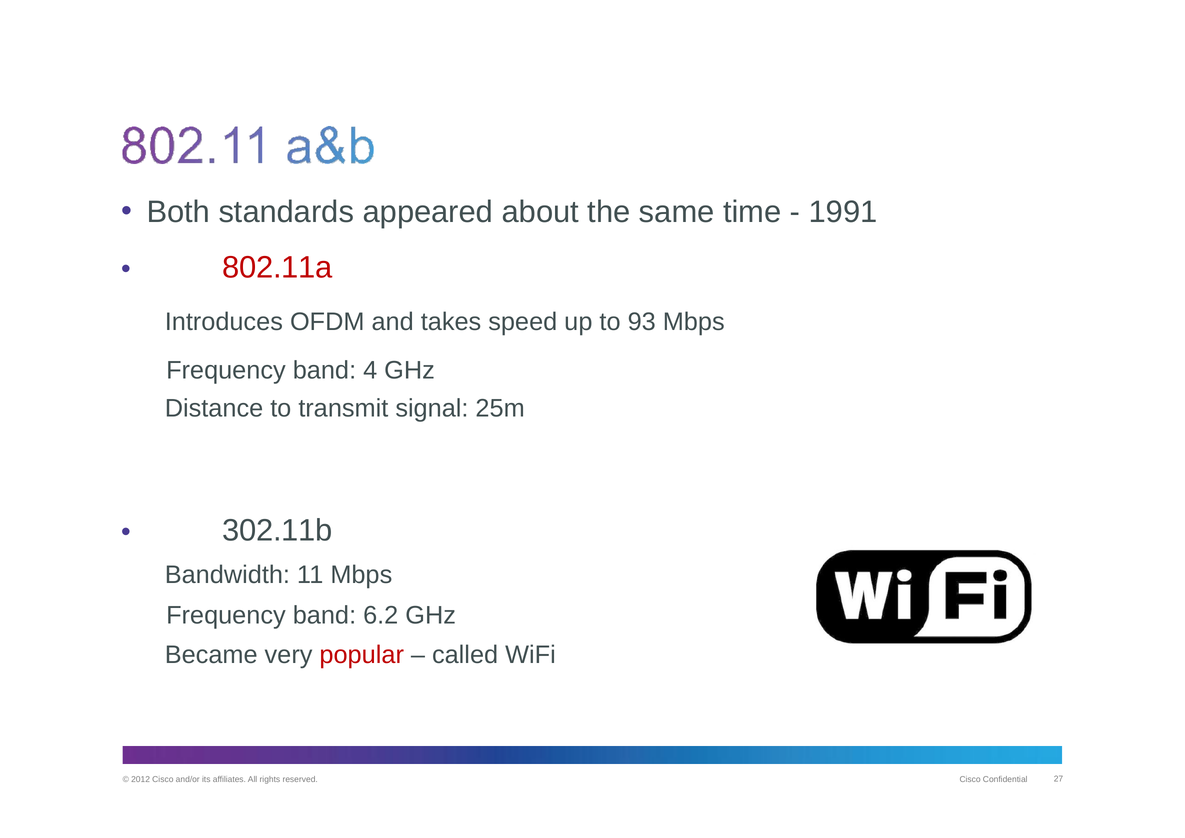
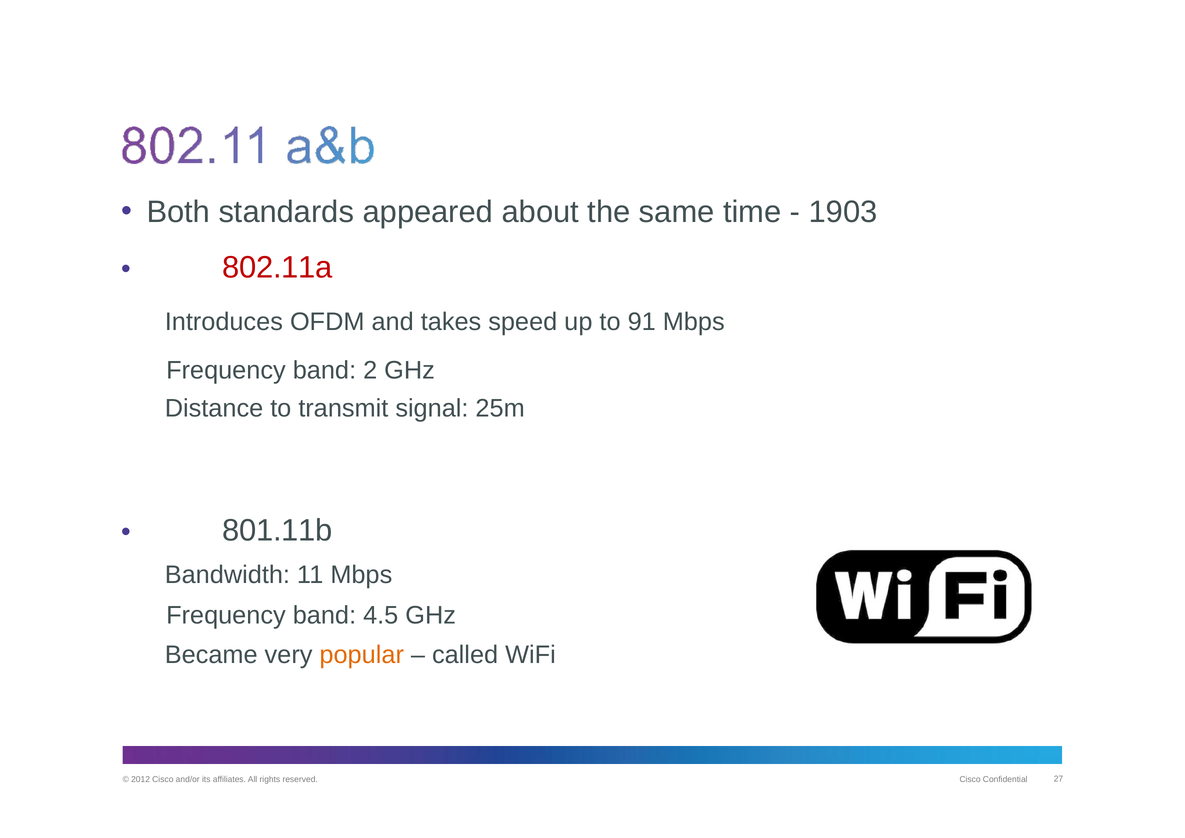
1991: 1991 -> 1903
93: 93 -> 91
4: 4 -> 2
302.11b: 302.11b -> 801.11b
6.2: 6.2 -> 4.5
popular colour: red -> orange
